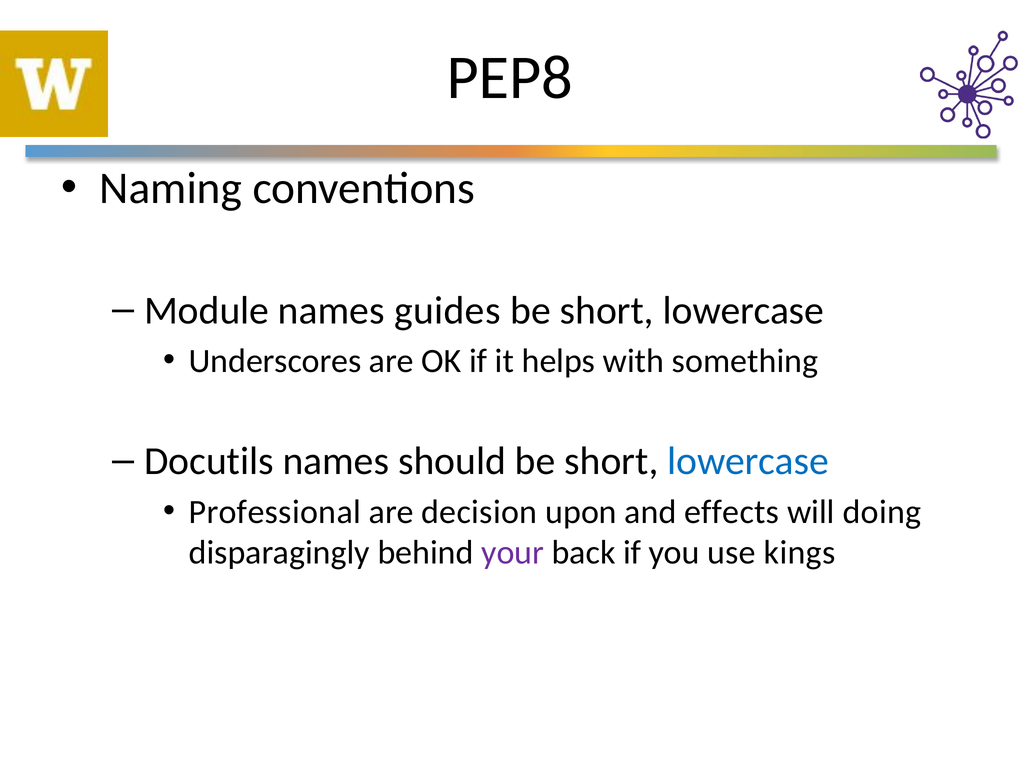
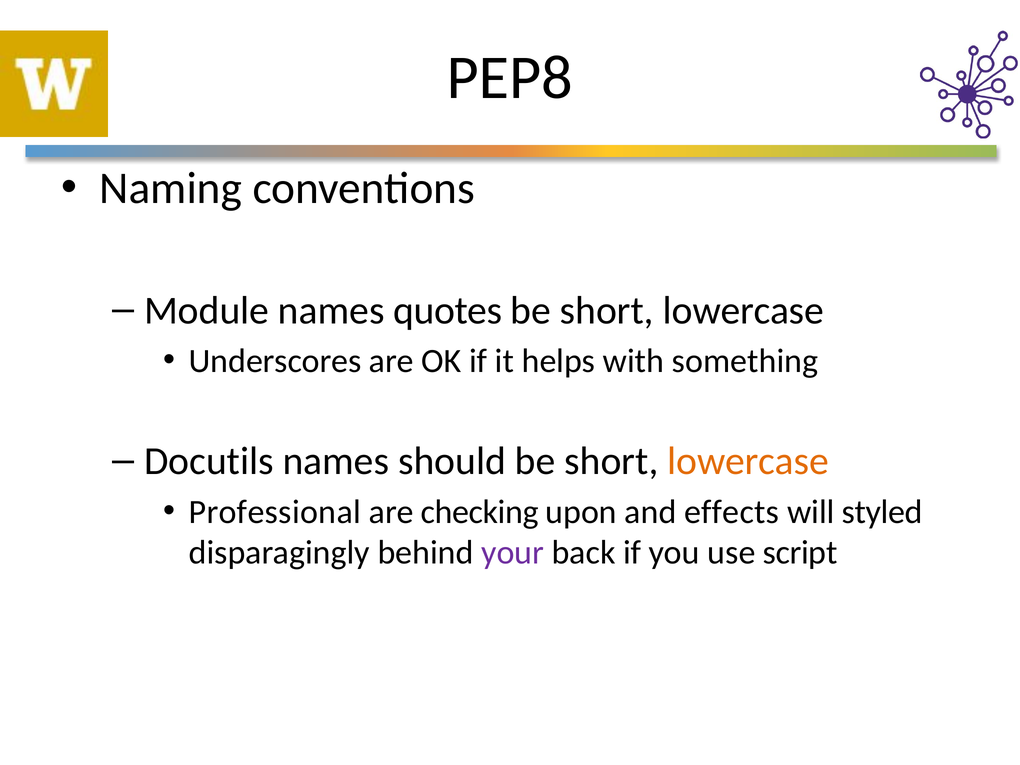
guides: guides -> quotes
lowercase at (748, 461) colour: blue -> orange
decision: decision -> checking
doing: doing -> styled
kings: kings -> script
